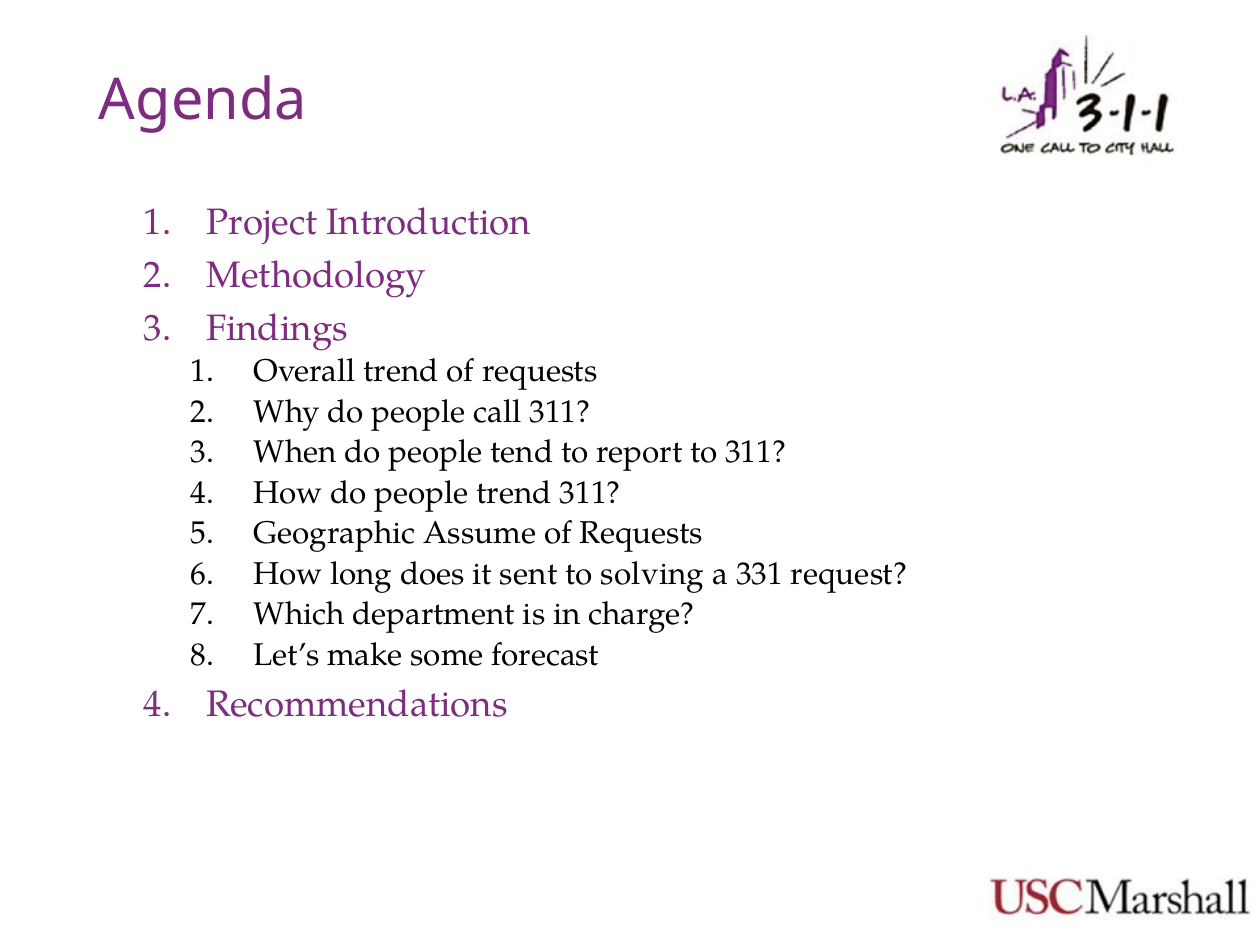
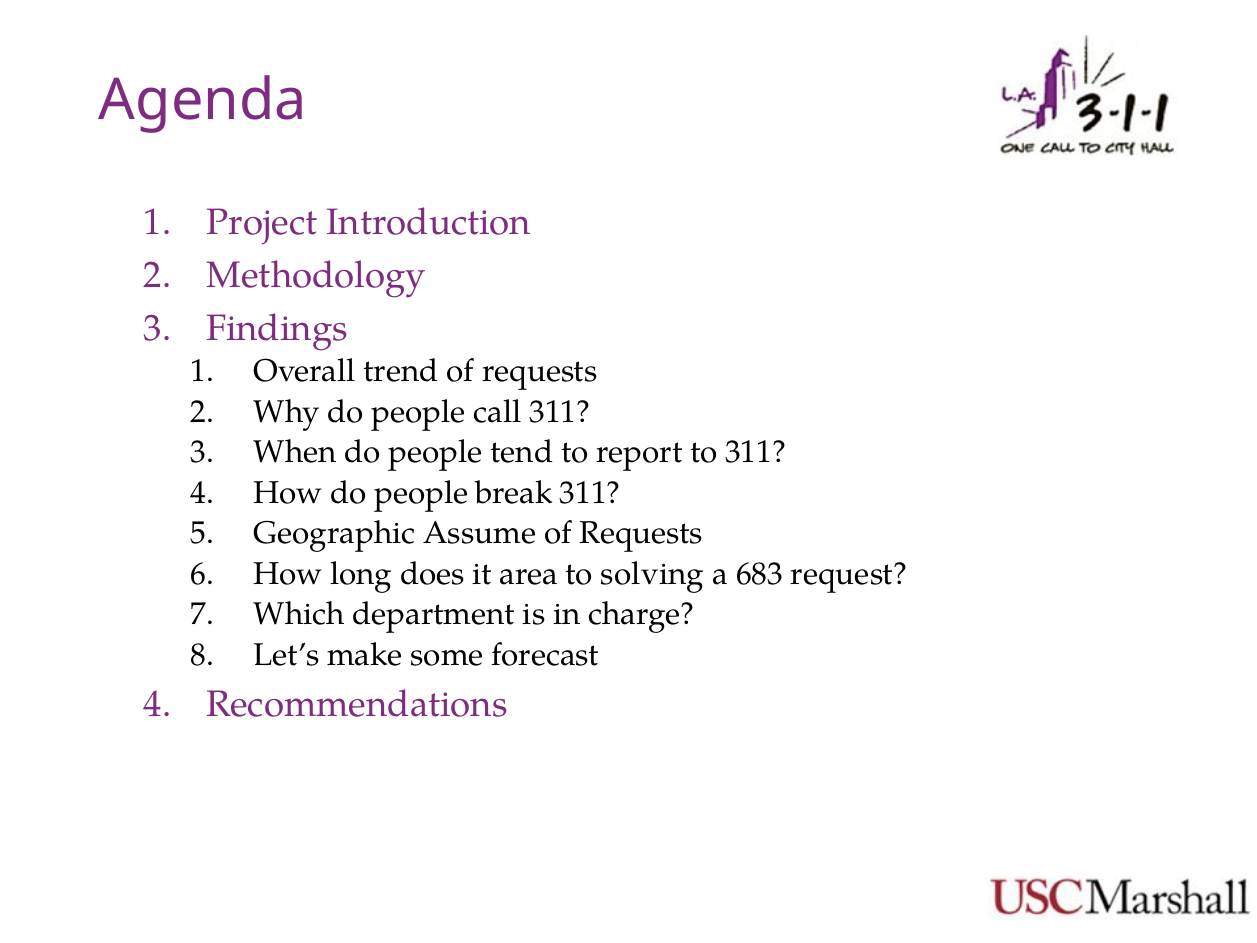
people trend: trend -> break
sent: sent -> area
331: 331 -> 683
